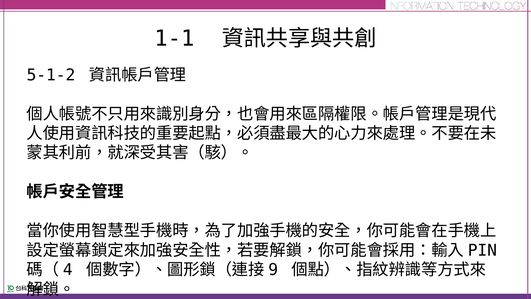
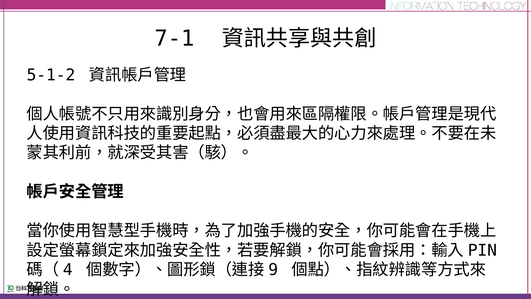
1-1: 1-1 -> 7-1
